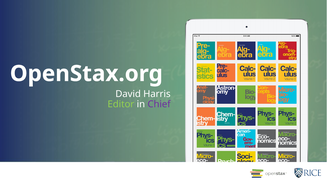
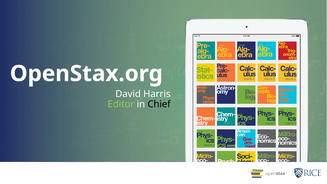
Chief colour: purple -> black
